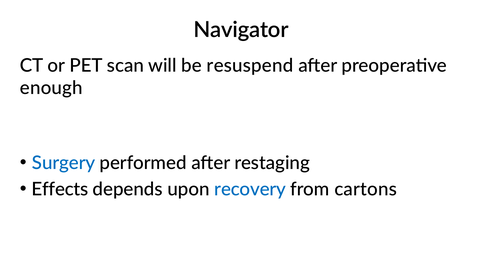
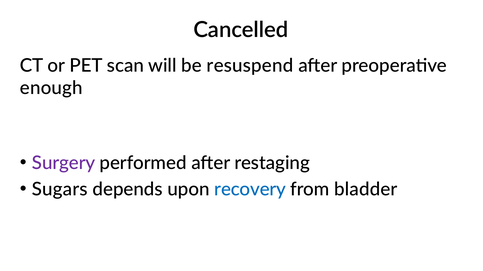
Navigator: Navigator -> Cancelled
Surgery colour: blue -> purple
Effects: Effects -> Sugars
cartons: cartons -> bladder
